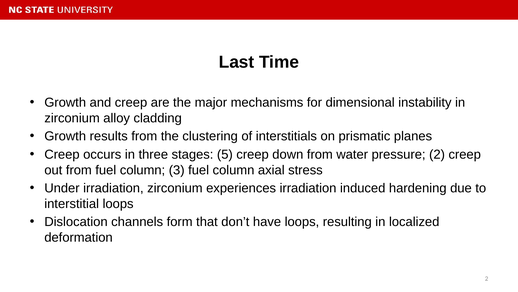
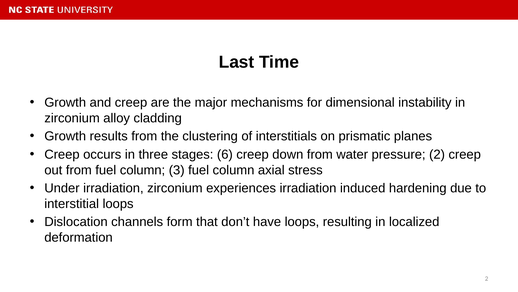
5: 5 -> 6
